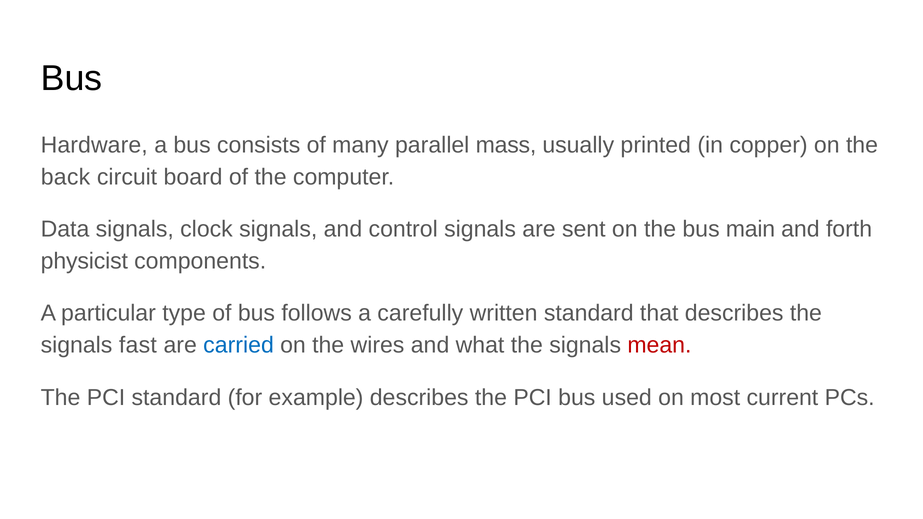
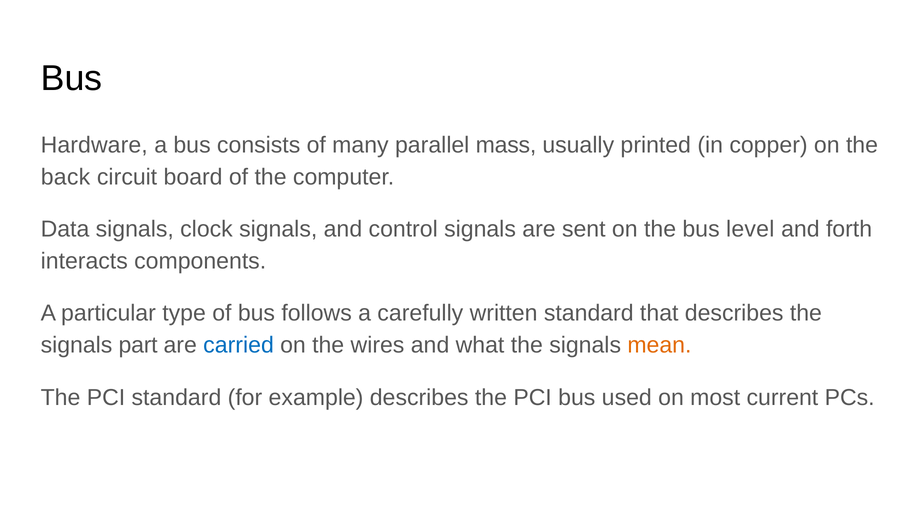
main: main -> level
physicist: physicist -> interacts
fast: fast -> part
mean colour: red -> orange
